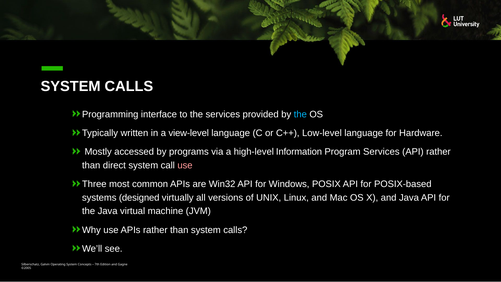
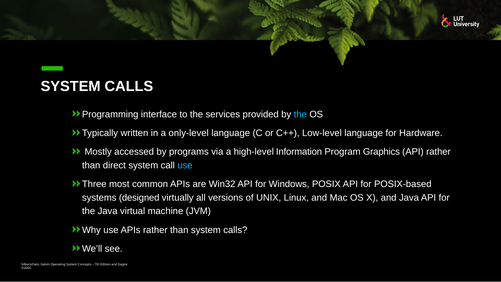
view-level: view-level -> only-level
Program Services: Services -> Graphics
use at (185, 165) colour: pink -> light blue
